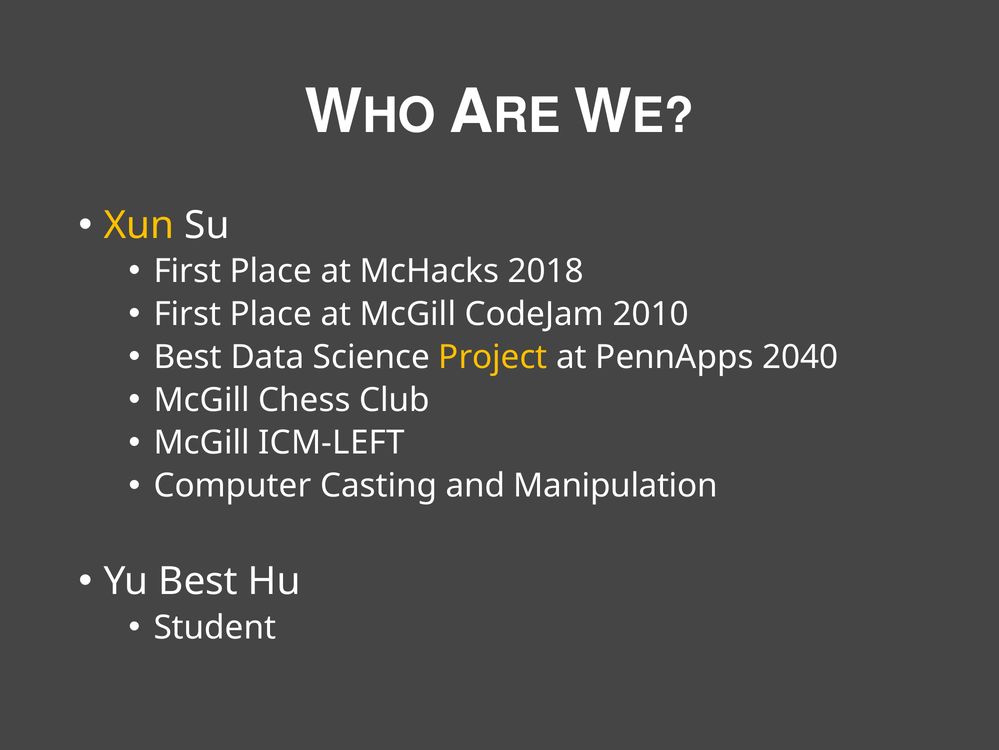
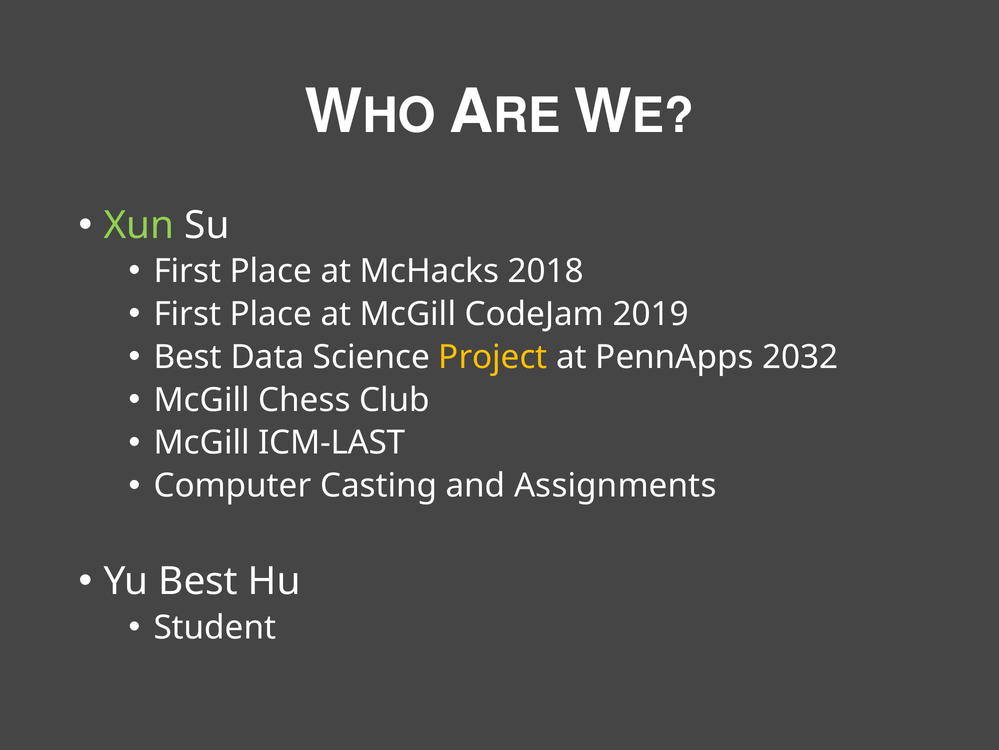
Xun colour: yellow -> light green
2010: 2010 -> 2019
2040: 2040 -> 2032
ICM-LEFT: ICM-LEFT -> ICM-LAST
Manipulation: Manipulation -> Assignments
